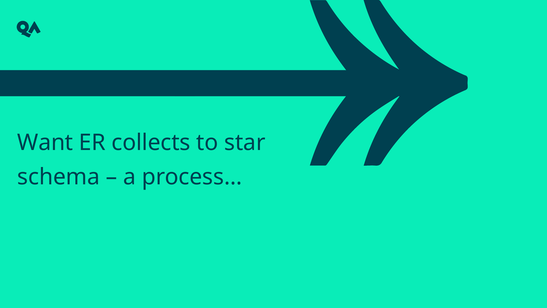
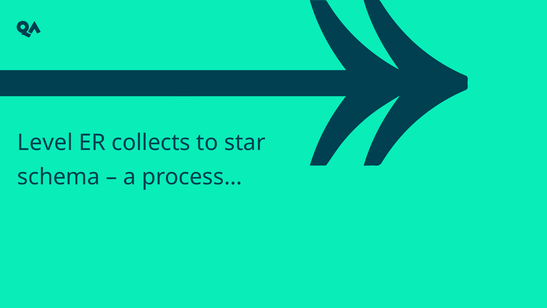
Want: Want -> Level
